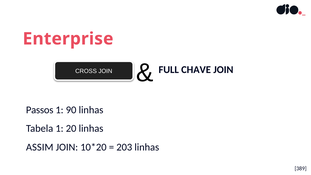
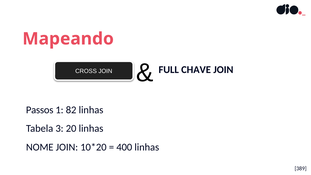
Enterprise: Enterprise -> Mapeando
90: 90 -> 82
Tabela 1: 1 -> 3
ASSIM: ASSIM -> NOME
203: 203 -> 400
